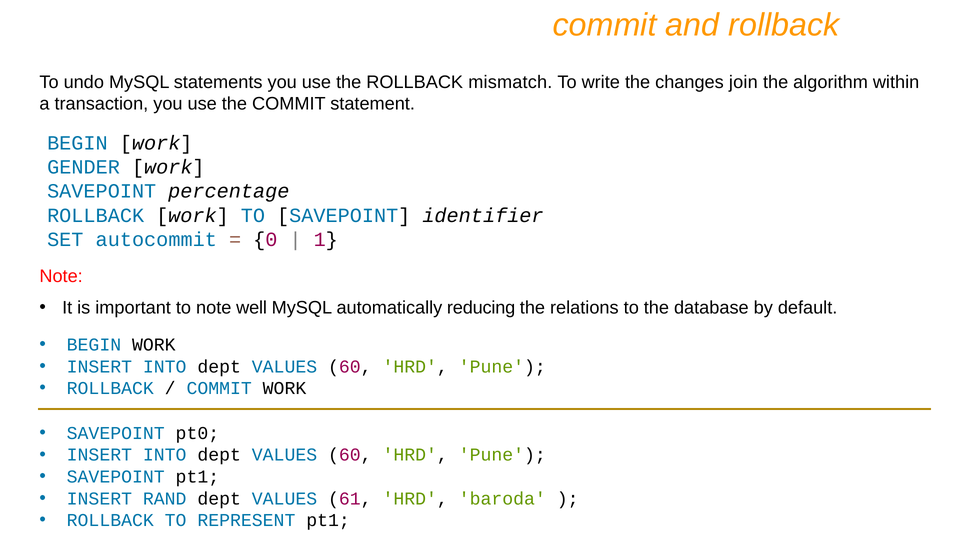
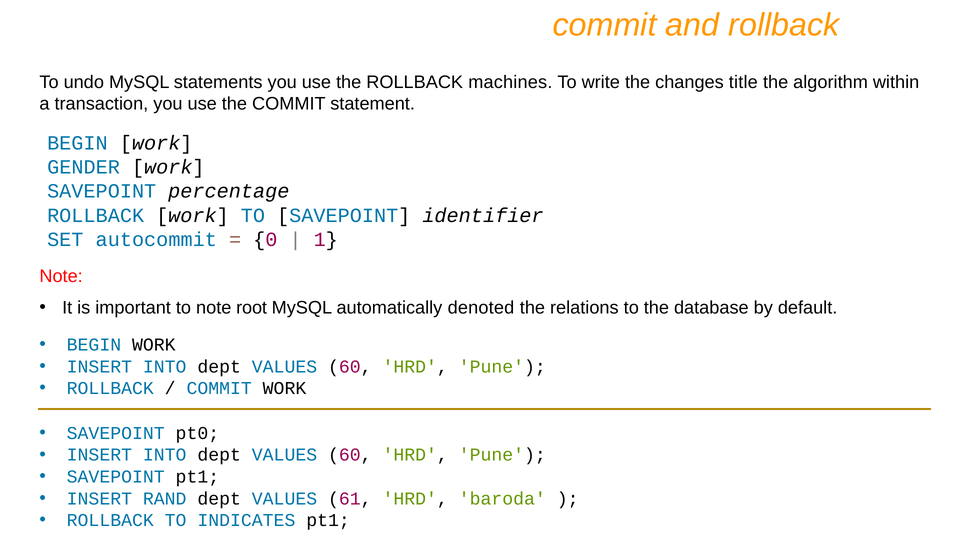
mismatch: mismatch -> machines
join: join -> title
well: well -> root
reducing: reducing -> denoted
REPRESENT: REPRESENT -> INDICATES
